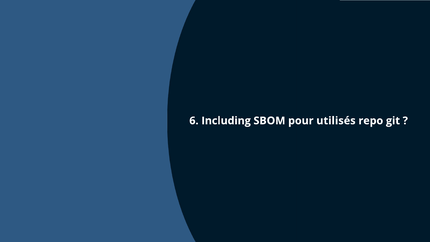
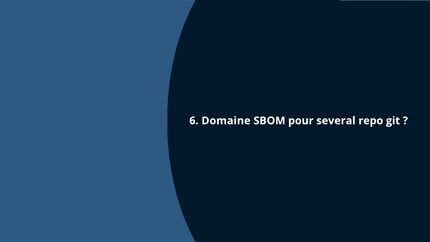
Including: Including -> Domaine
utilisés: utilisés -> several
